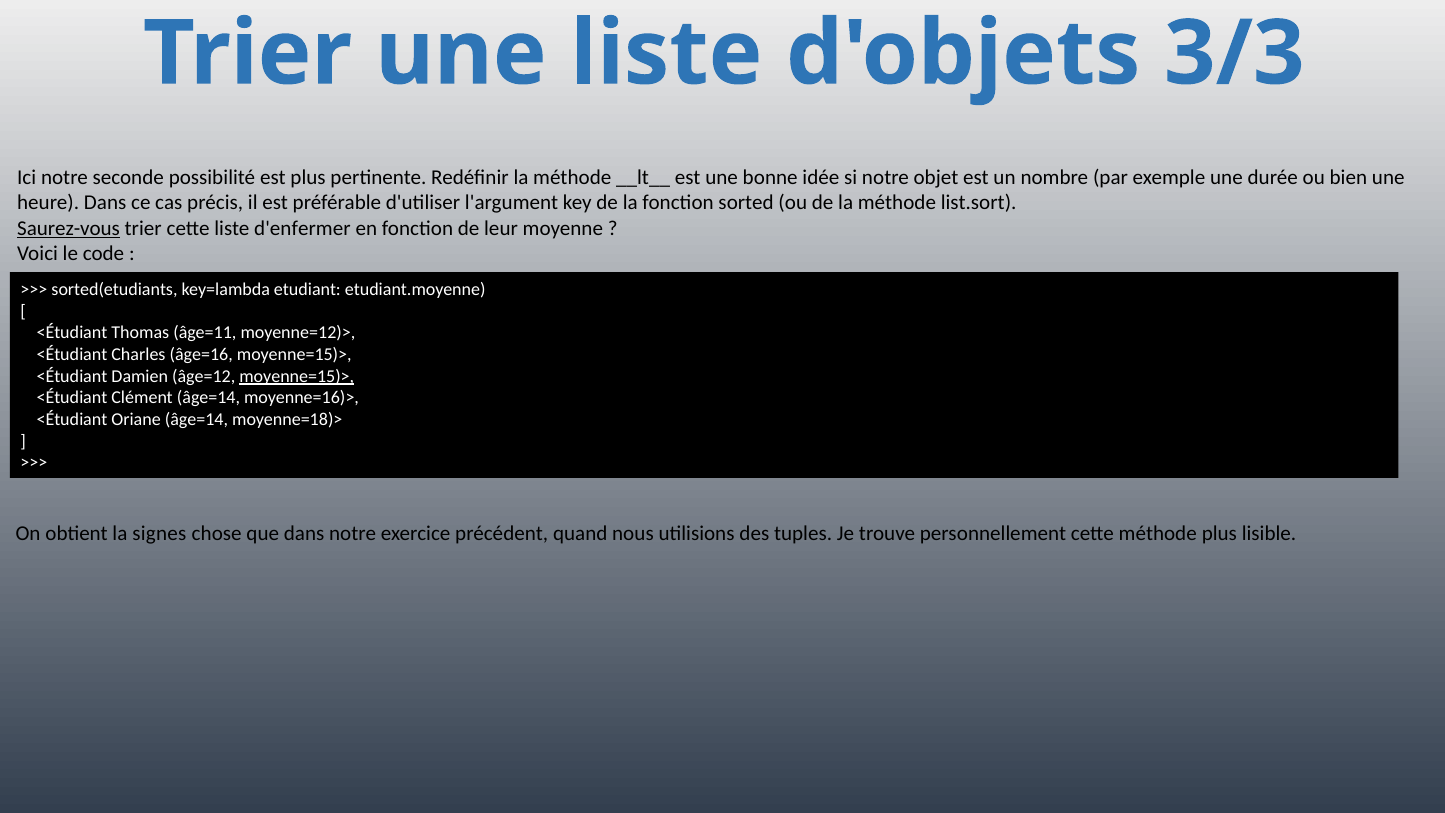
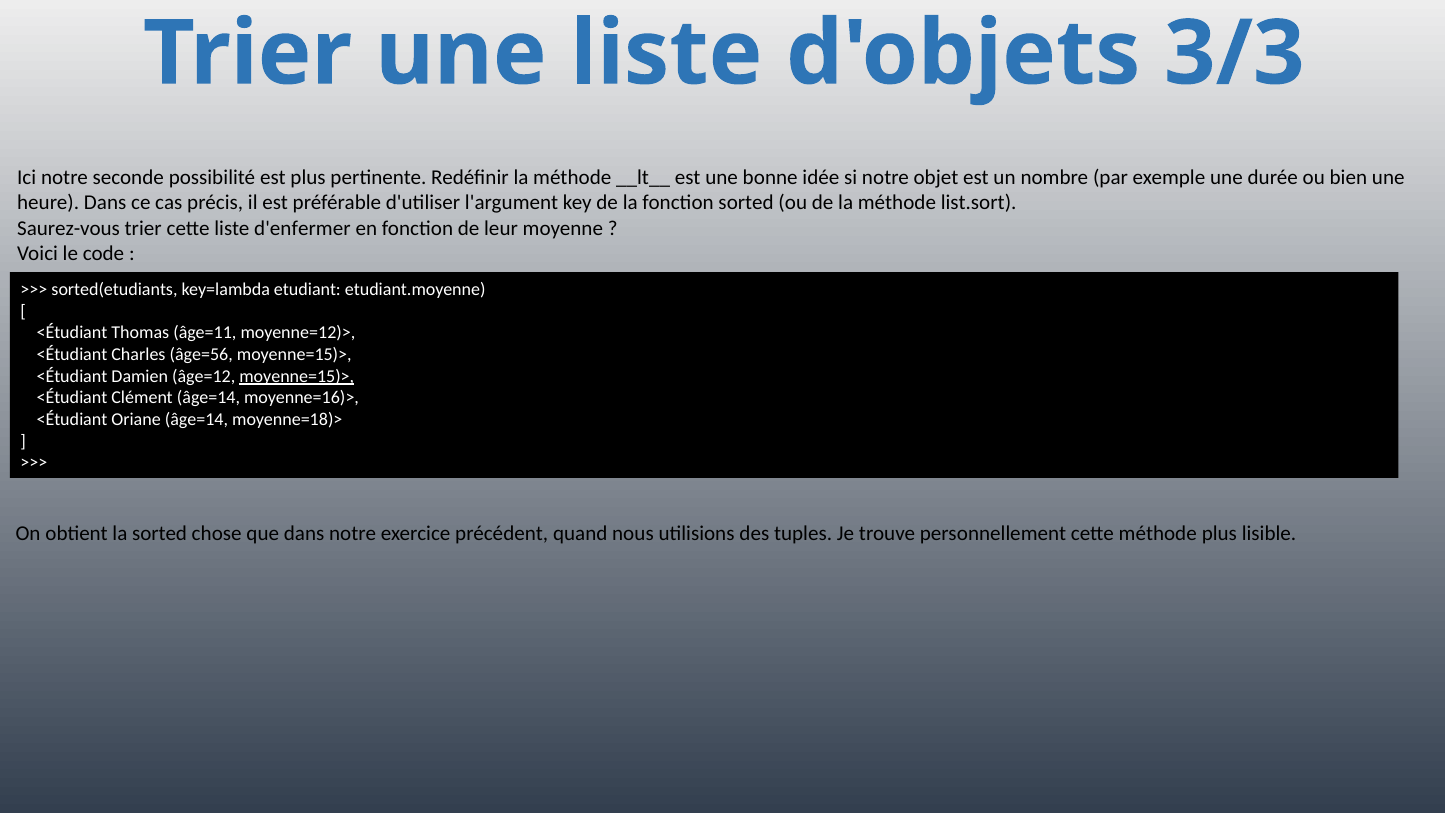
Saurez-vous underline: present -> none
âge=16: âge=16 -> âge=56
la signes: signes -> sorted
